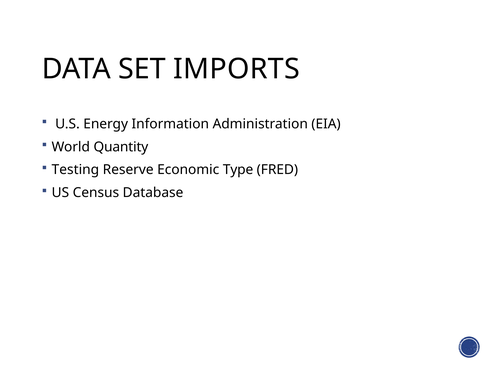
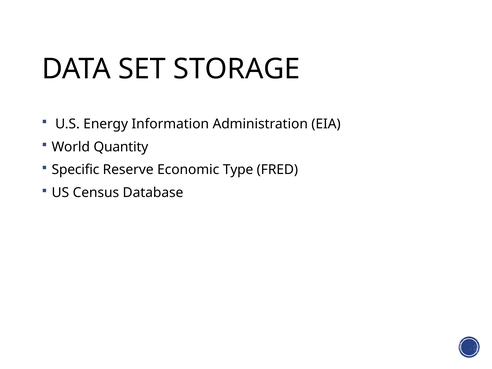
IMPORTS: IMPORTS -> STORAGE
Testing: Testing -> Specific
